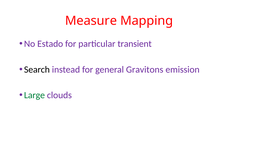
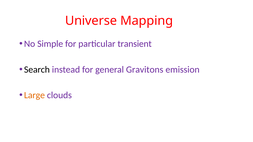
Measure: Measure -> Universe
Estado: Estado -> Simple
Large colour: green -> orange
